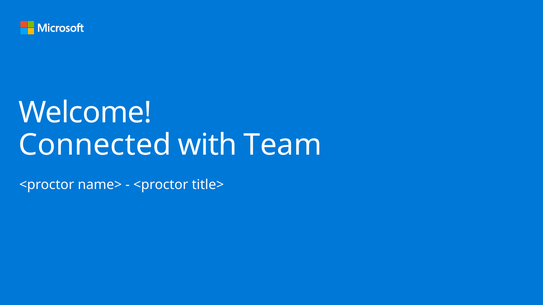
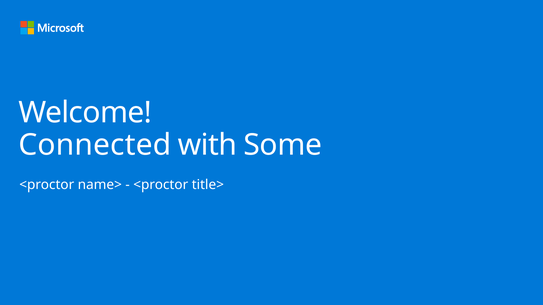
Team: Team -> Some
